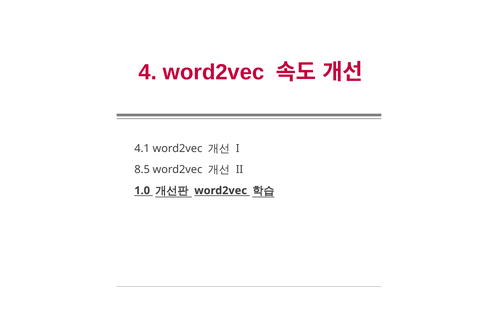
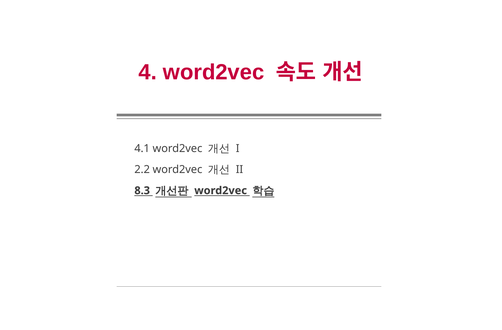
8.5: 8.5 -> 2.2
1.0: 1.0 -> 8.3
